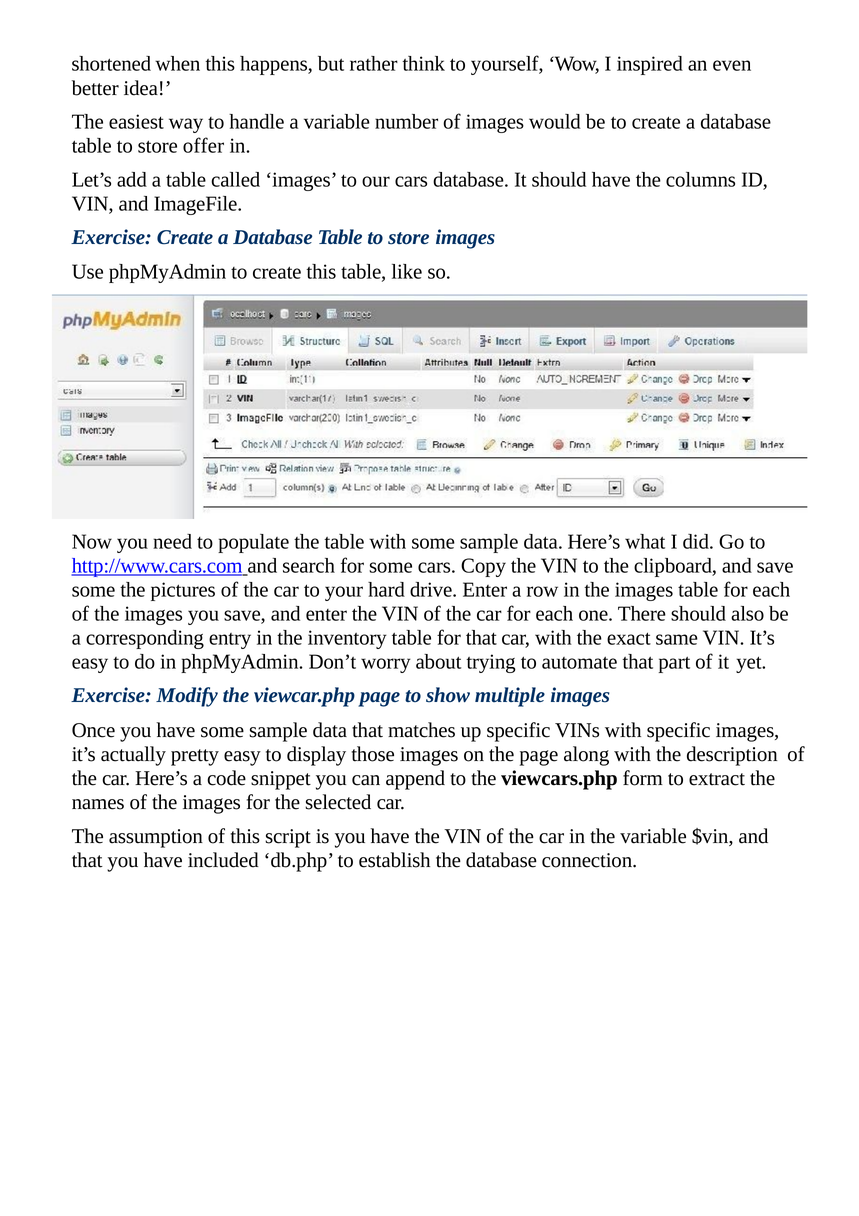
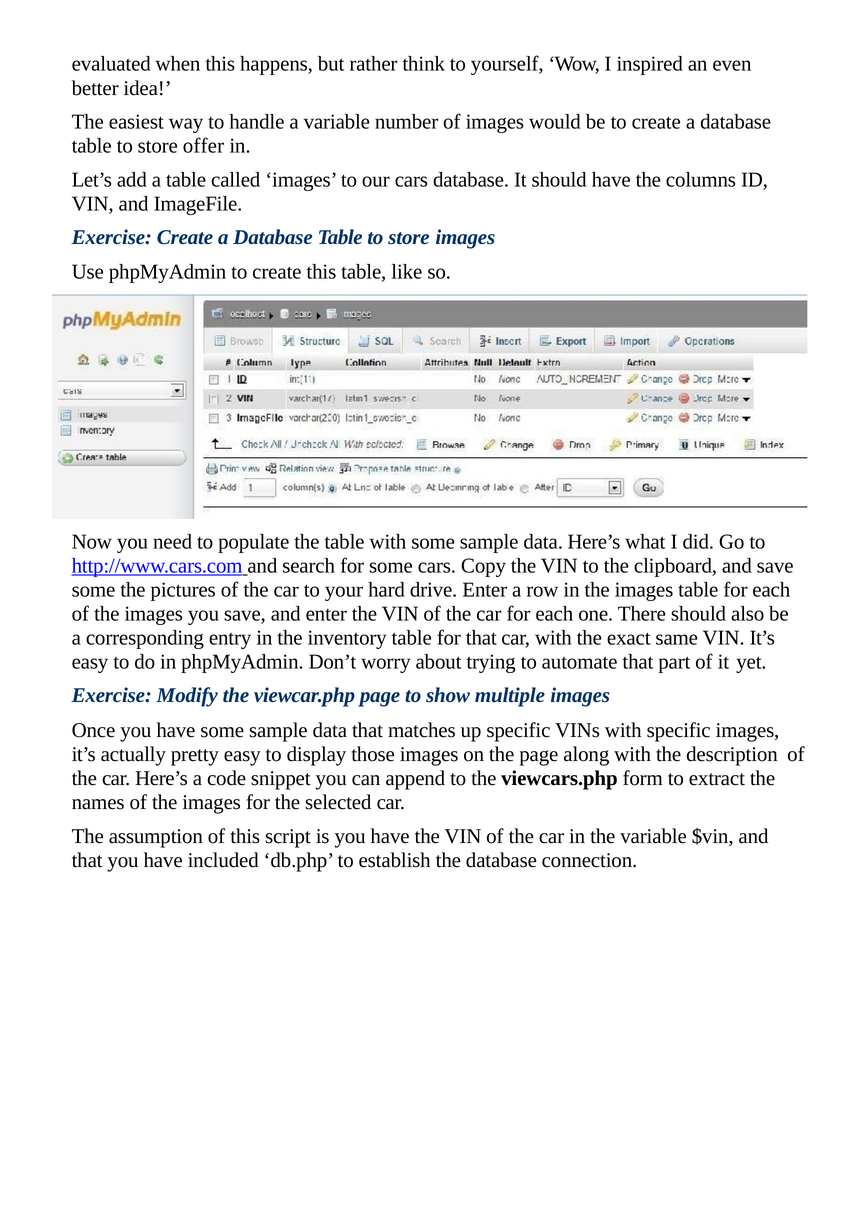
shortened: shortened -> evaluated
